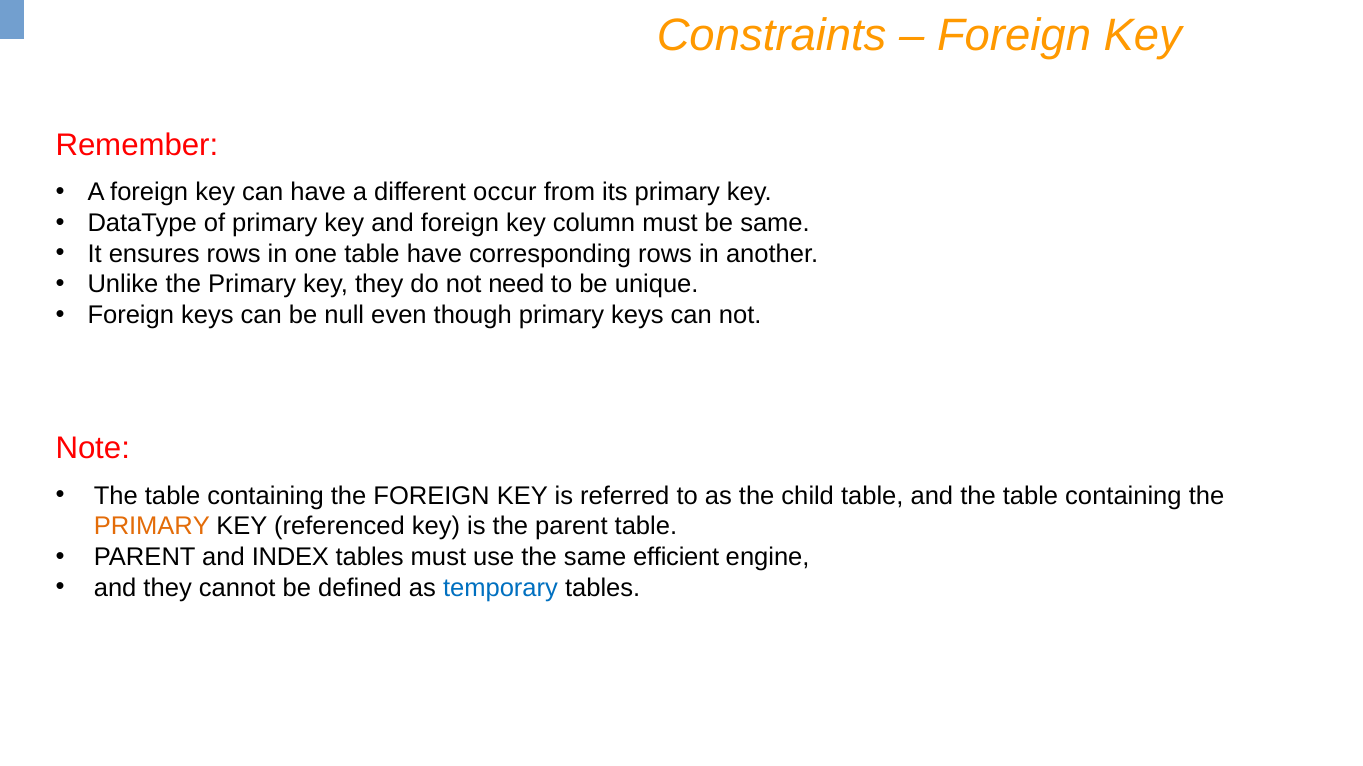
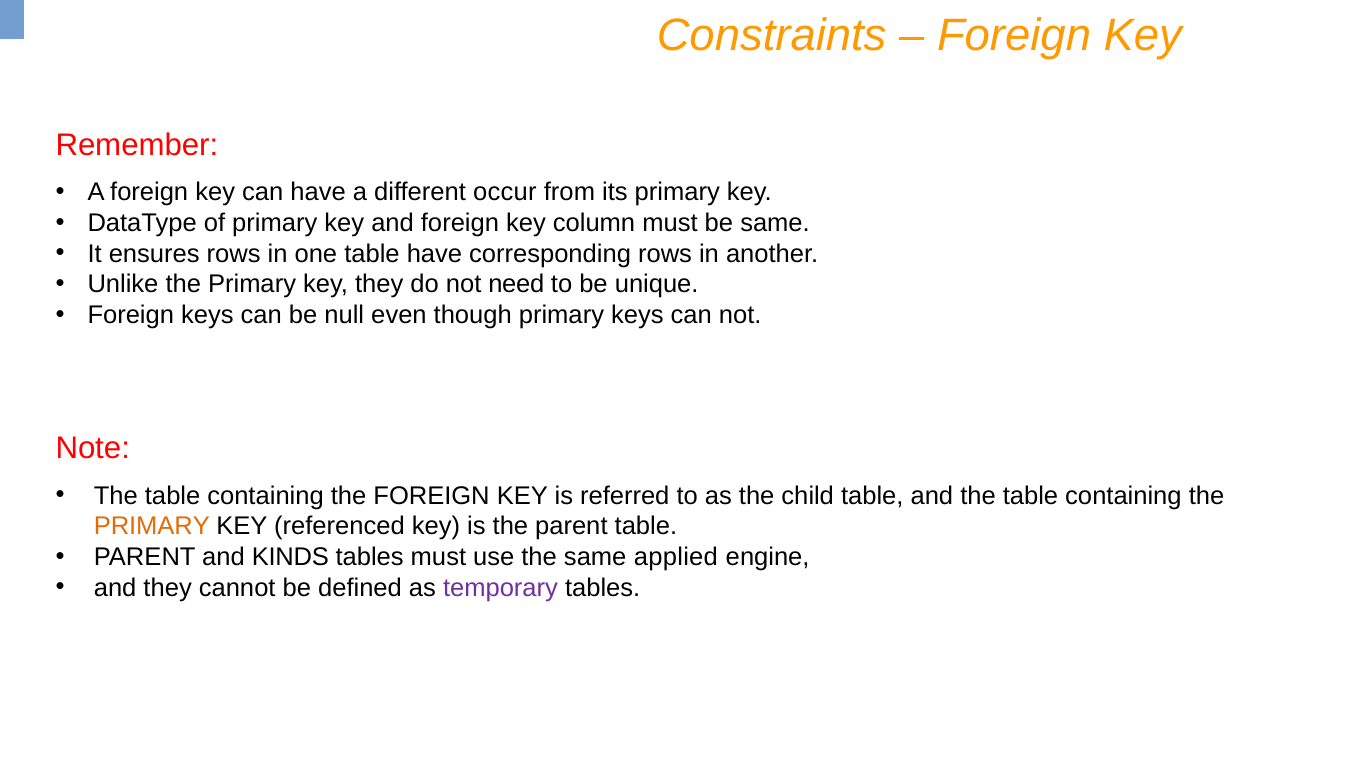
INDEX: INDEX -> KINDS
efficient: efficient -> applied
temporary colour: blue -> purple
